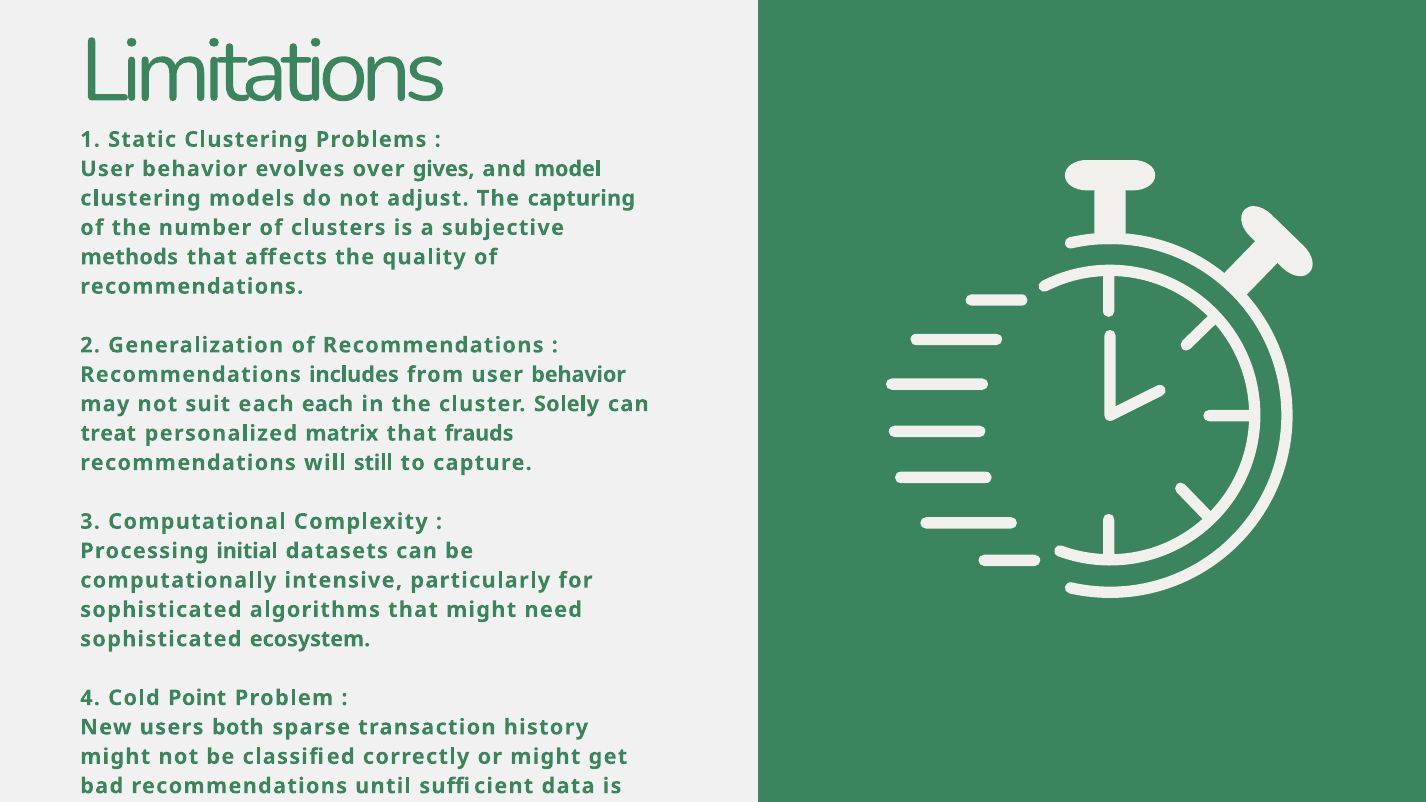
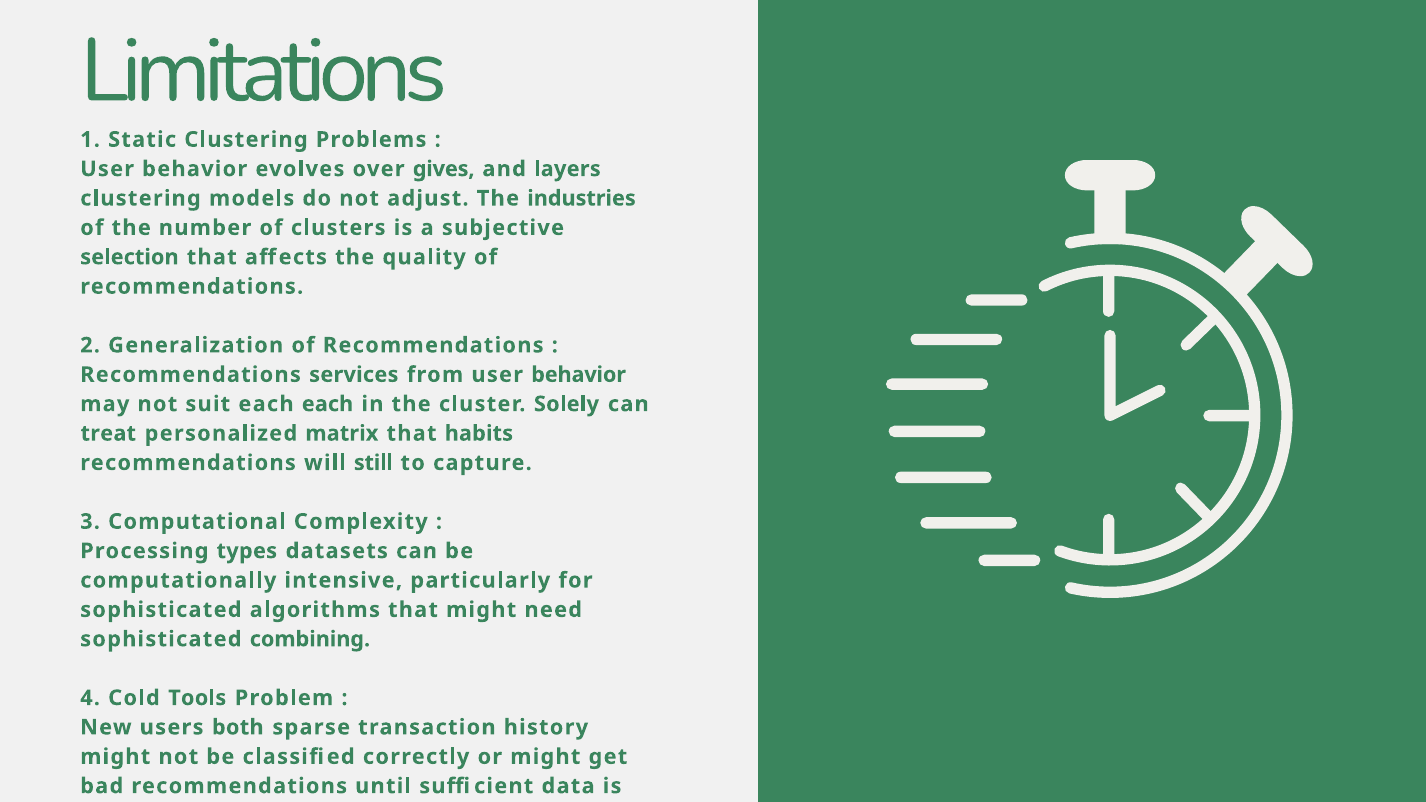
model: model -> layers
capturing: capturing -> industries
methods: methods -> selection
includes: includes -> services
frauds: frauds -> habits
initial: initial -> types
ecosystem: ecosystem -> combining
Point: Point -> Tools
